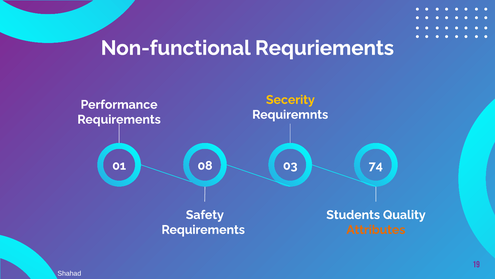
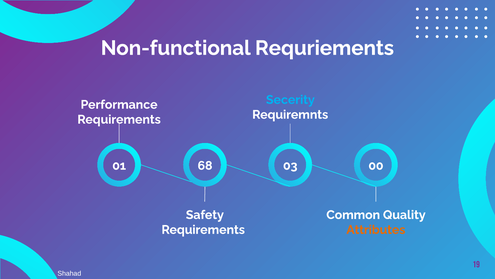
Secerity colour: yellow -> light blue
08: 08 -> 68
74: 74 -> 00
Students: Students -> Common
